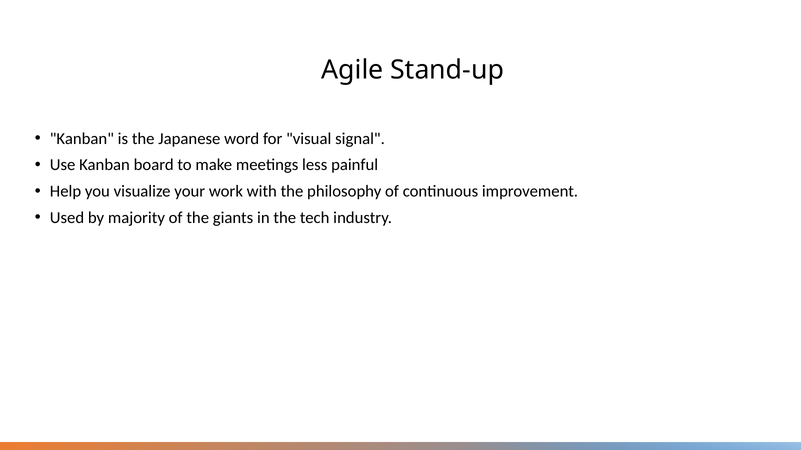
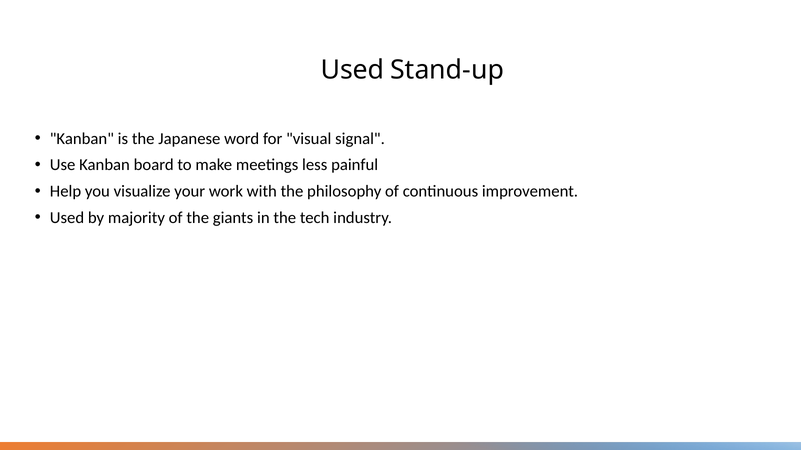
Agile at (352, 70): Agile -> Used
